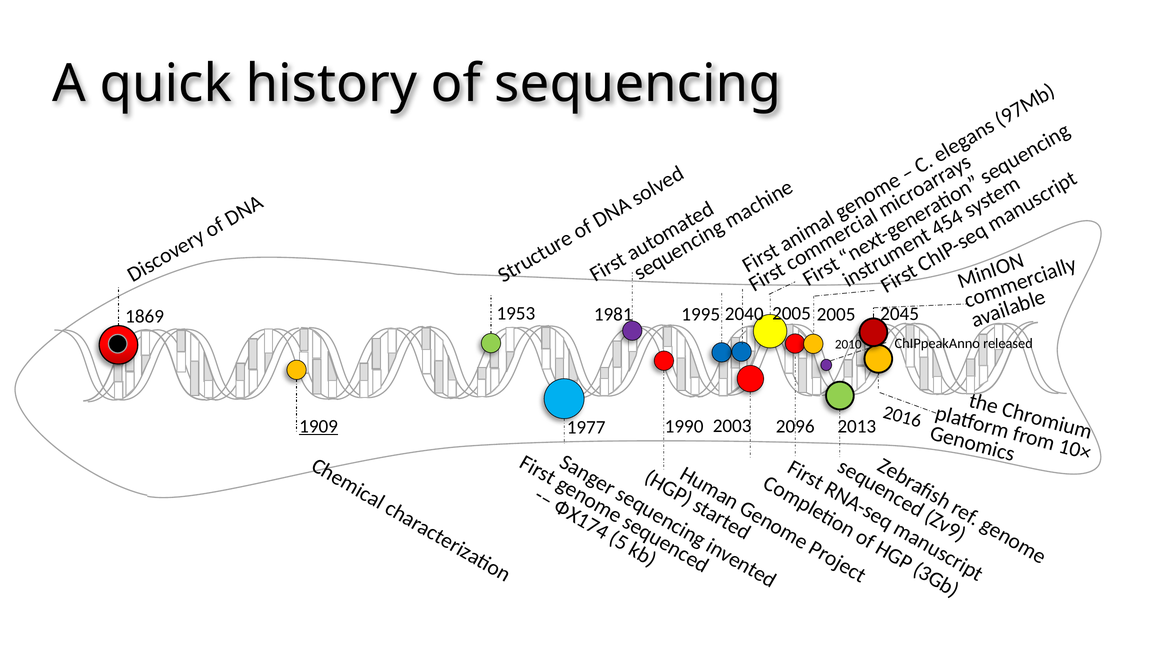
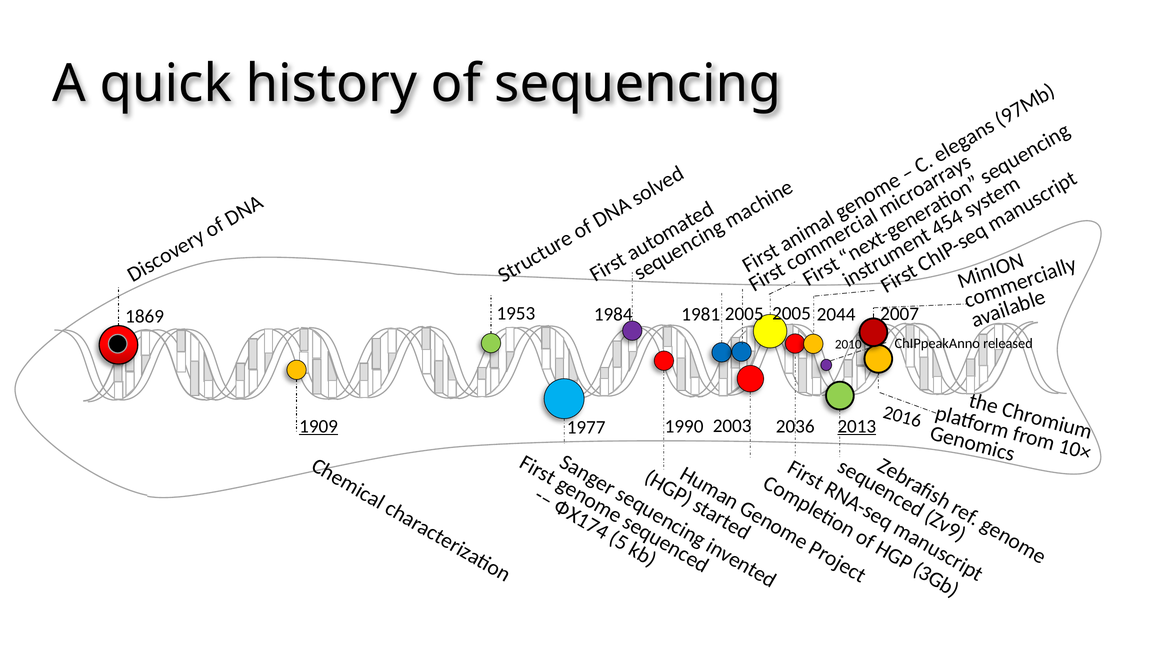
2040 at (744, 314): 2040 -> 2005
2045: 2045 -> 2007
1981: 1981 -> 1984
2005 at (836, 314): 2005 -> 2044
1995: 1995 -> 1981
2013 underline: none -> present
2096: 2096 -> 2036
